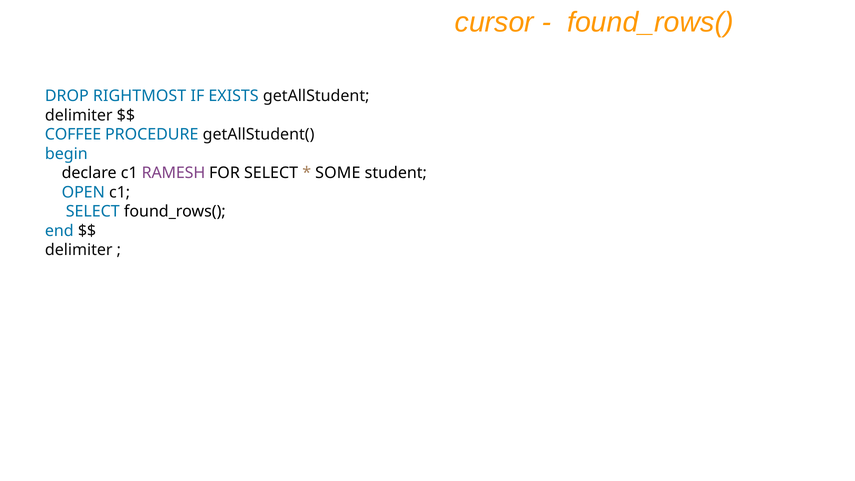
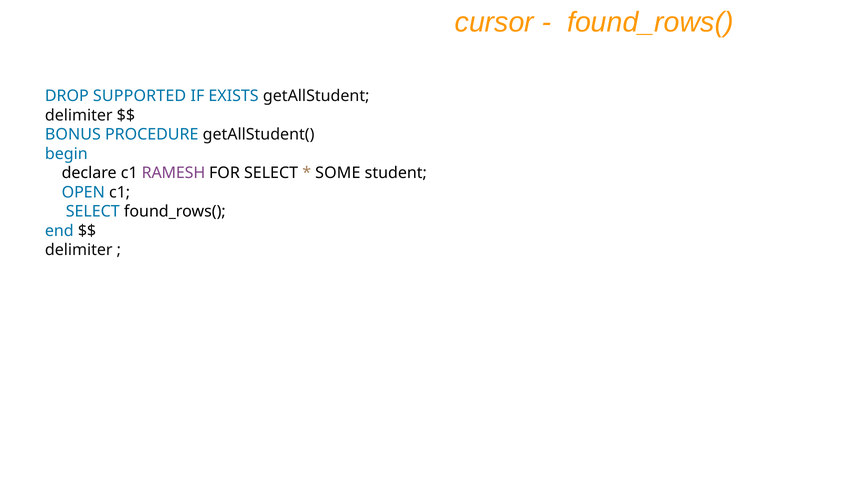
RIGHTMOST: RIGHTMOST -> SUPPORTED
COFFEE: COFFEE -> BONUS
